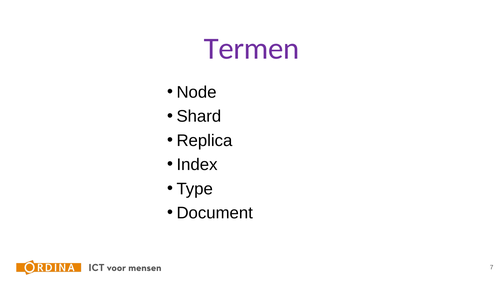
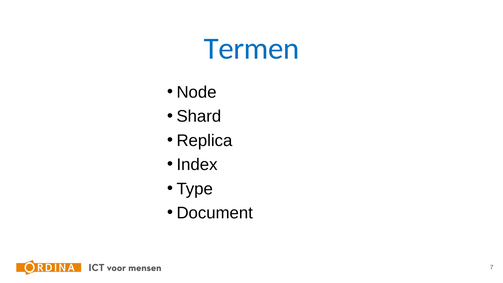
Termen colour: purple -> blue
